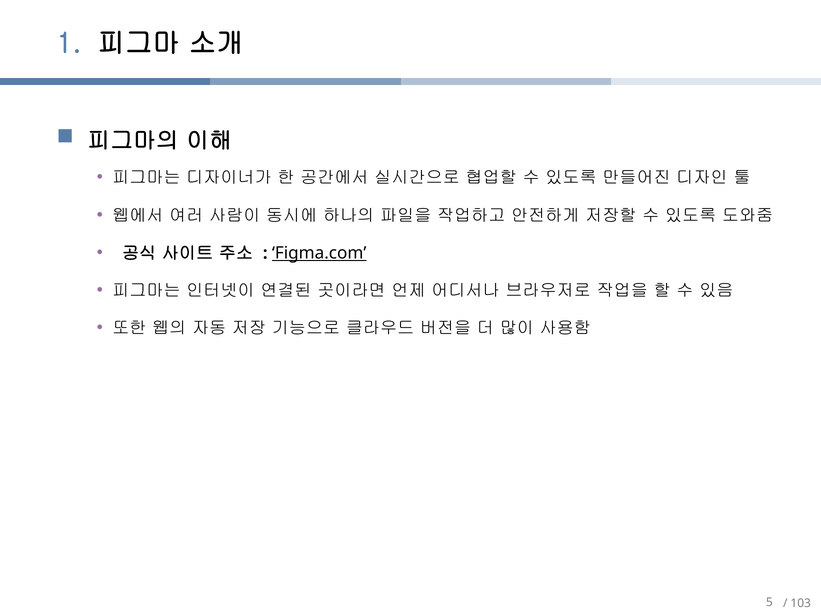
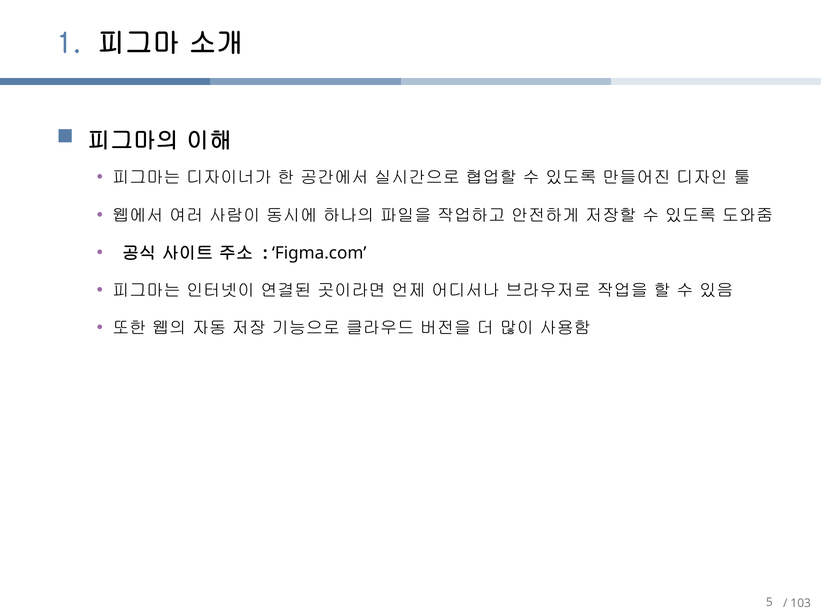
Figma.com underline: present -> none
